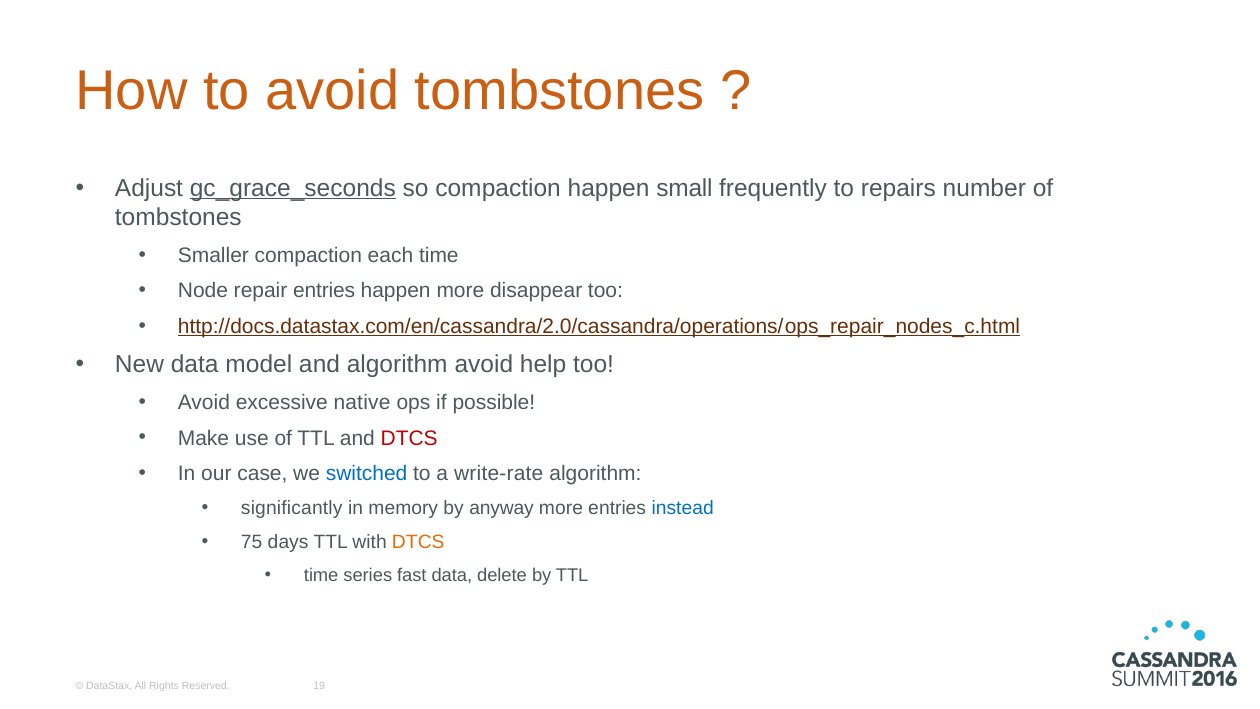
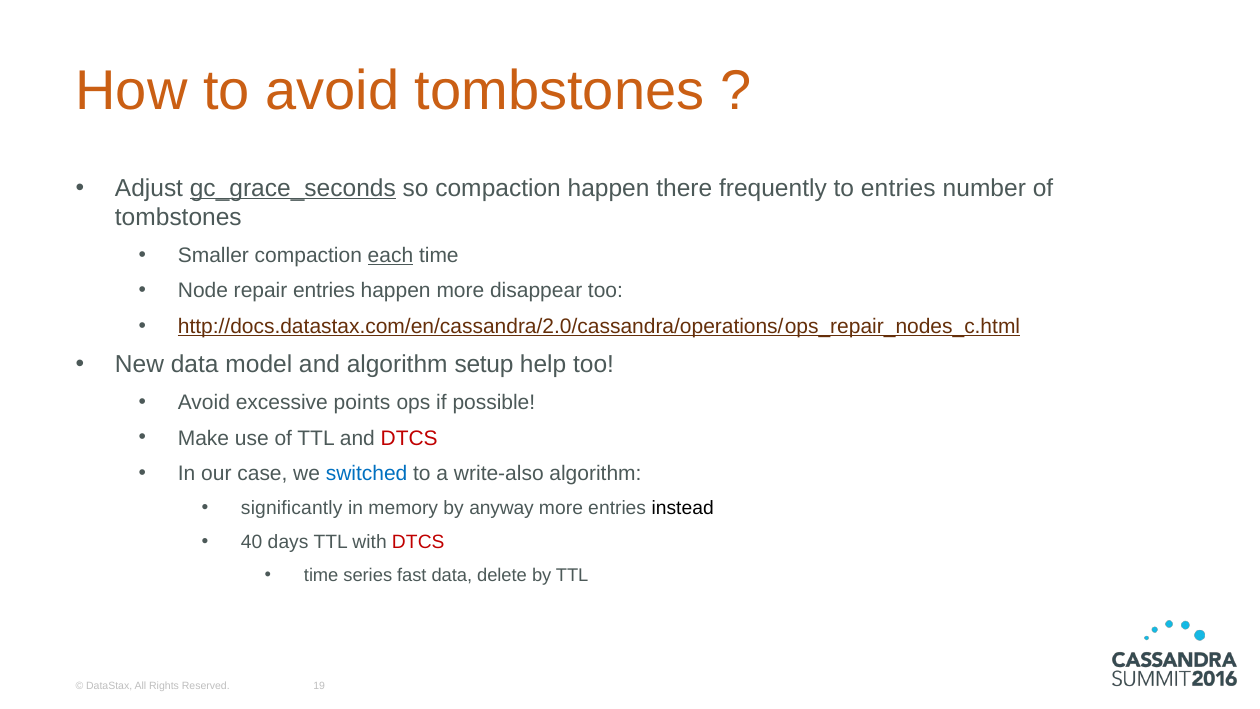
small: small -> there
to repairs: repairs -> entries
each underline: none -> present
algorithm avoid: avoid -> setup
native: native -> points
write-rate: write-rate -> write-also
instead colour: blue -> black
75: 75 -> 40
DTCS at (418, 542) colour: orange -> red
